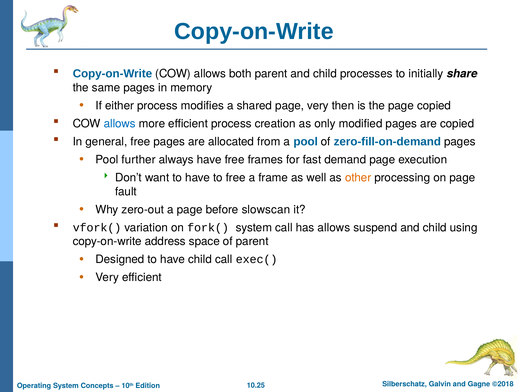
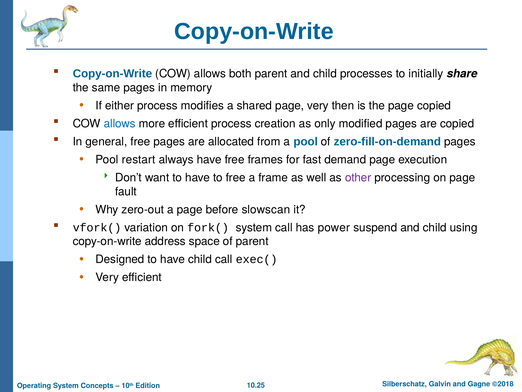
further: further -> restart
other colour: orange -> purple
has allows: allows -> power
